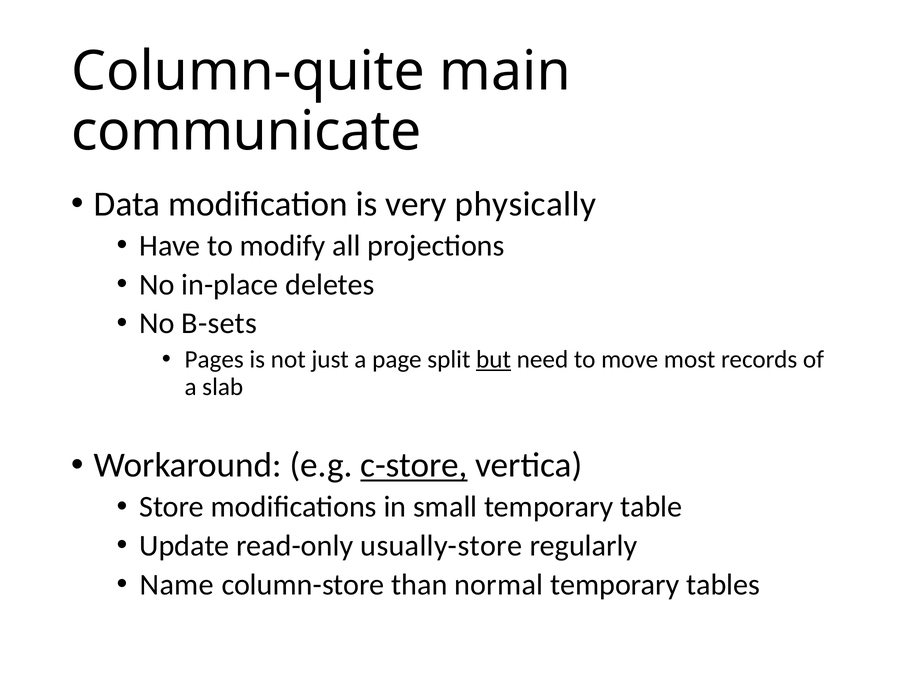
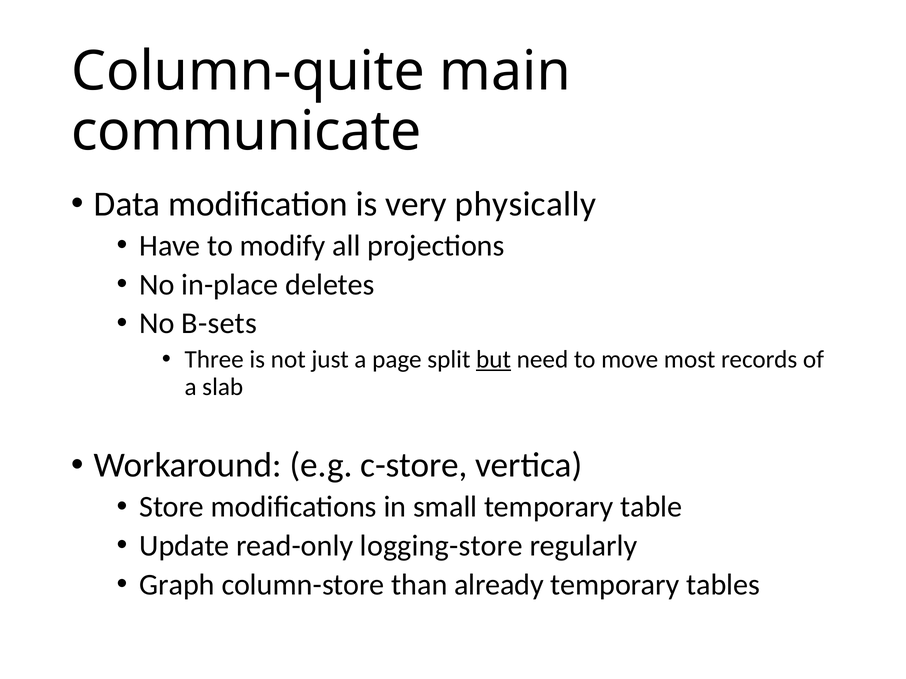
Pages: Pages -> Three
c-store underline: present -> none
usually-store: usually-store -> logging-store
Name: Name -> Graph
normal: normal -> already
